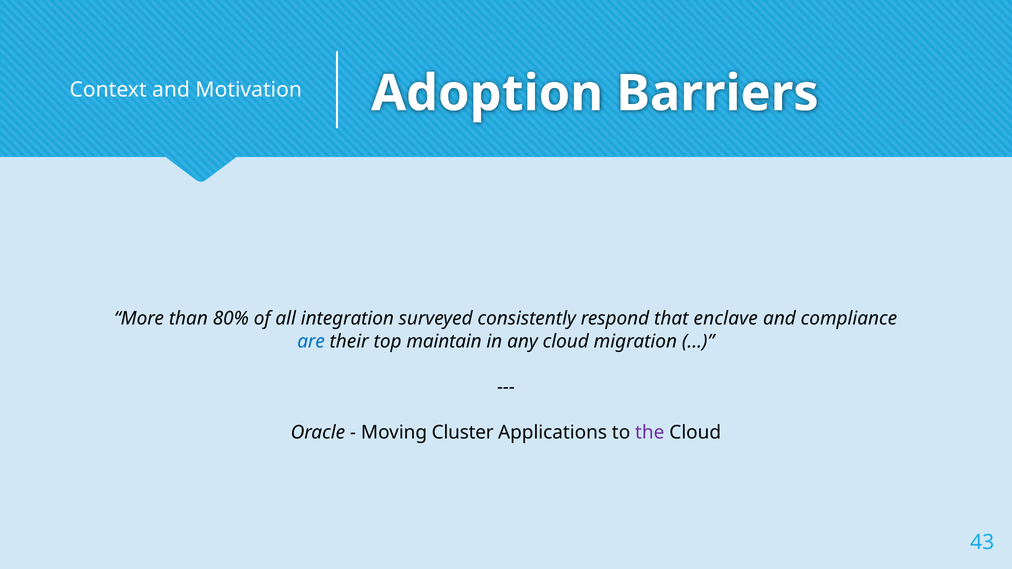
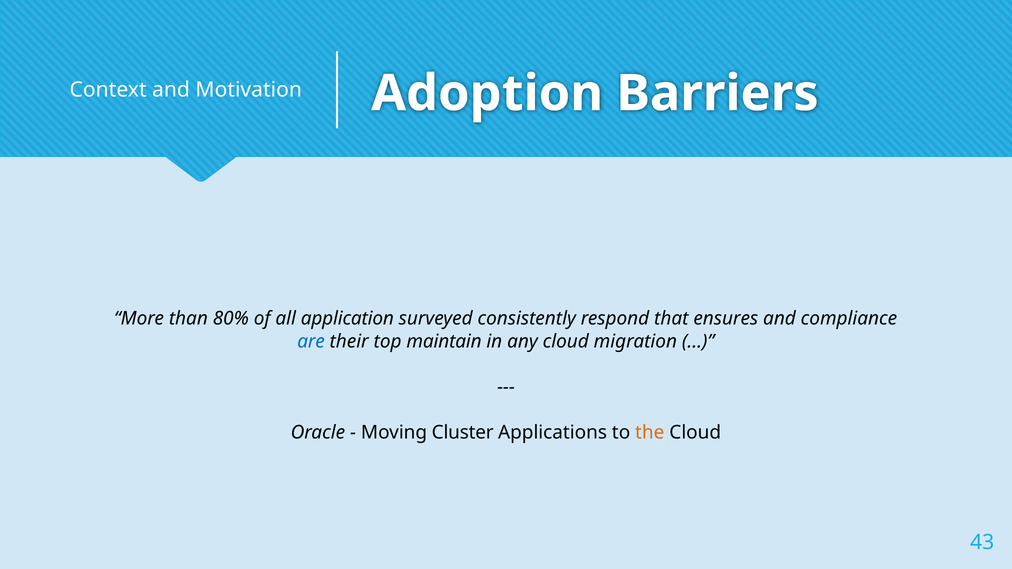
integration: integration -> application
enclave: enclave -> ensures
the colour: purple -> orange
